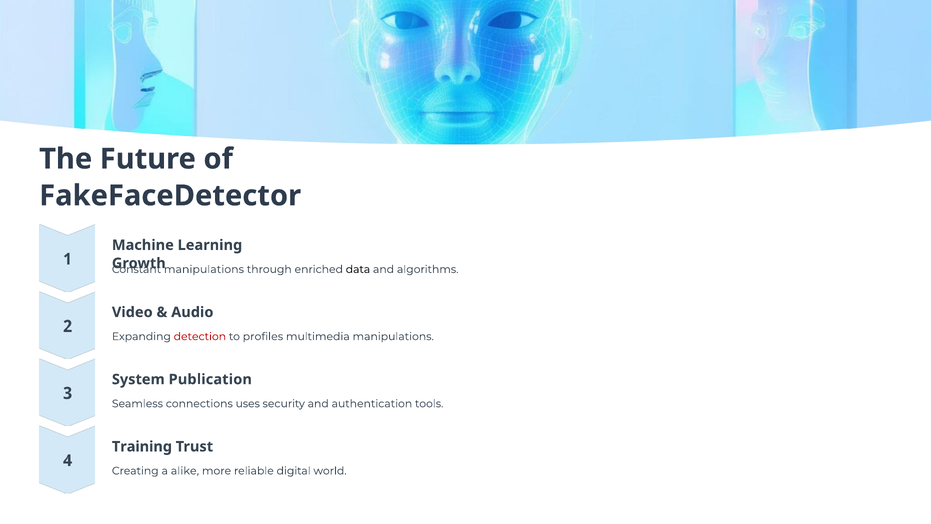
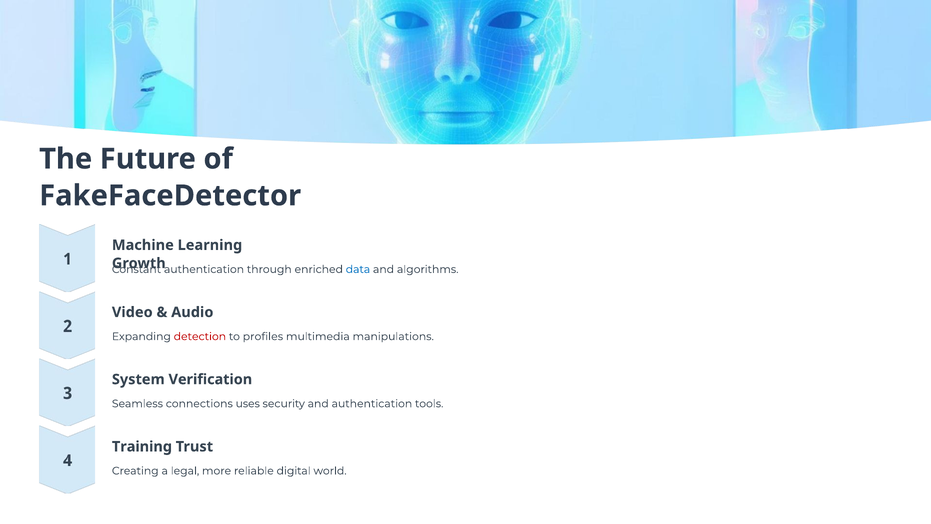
manipulations at (204, 269): manipulations -> authentication
data colour: black -> blue
Publication: Publication -> Verification
alike: alike -> legal
